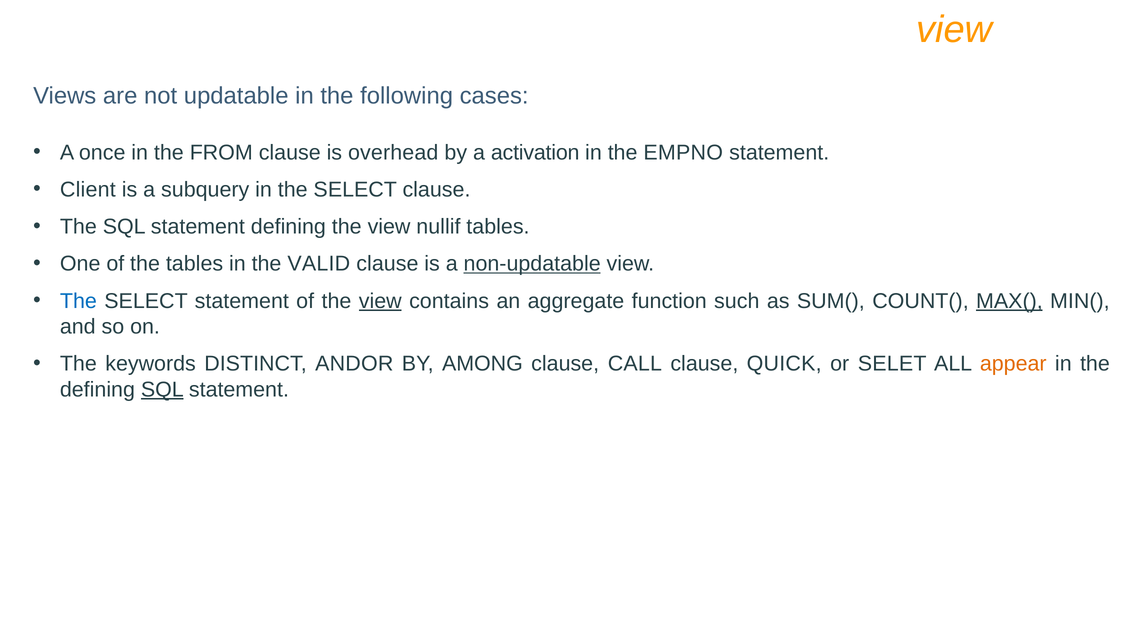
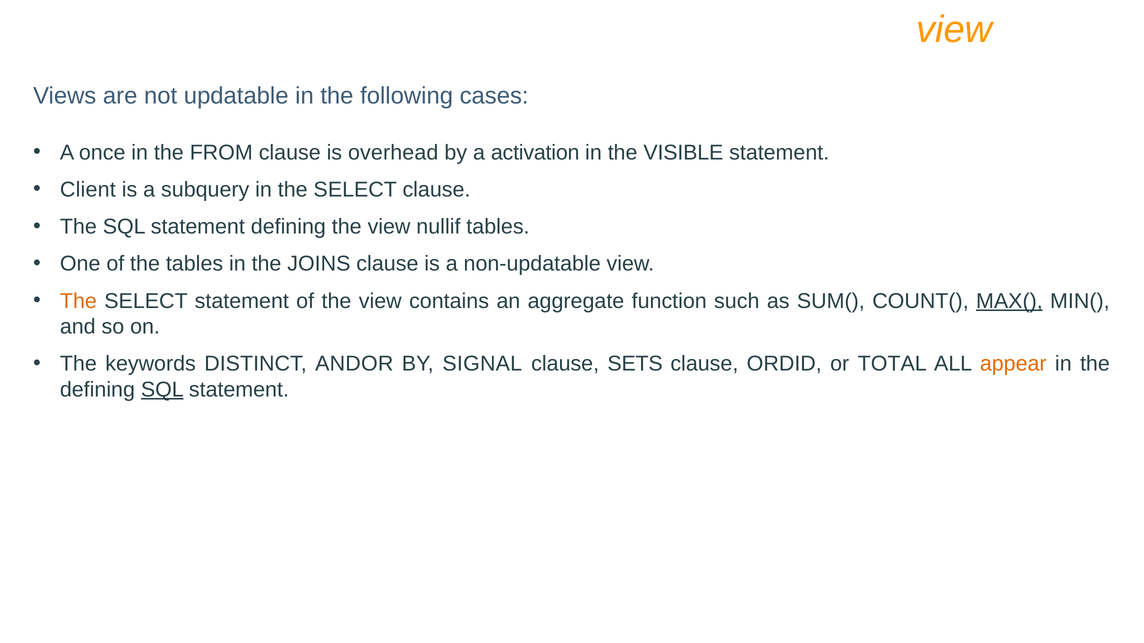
EMPNO: EMPNO -> VISIBLE
VALID: VALID -> JOINS
non-updatable underline: present -> none
The at (78, 301) colour: blue -> orange
view at (380, 301) underline: present -> none
AMONG: AMONG -> SIGNAL
CALL: CALL -> SETS
QUICK: QUICK -> ORDID
SELET: SELET -> TOTAL
